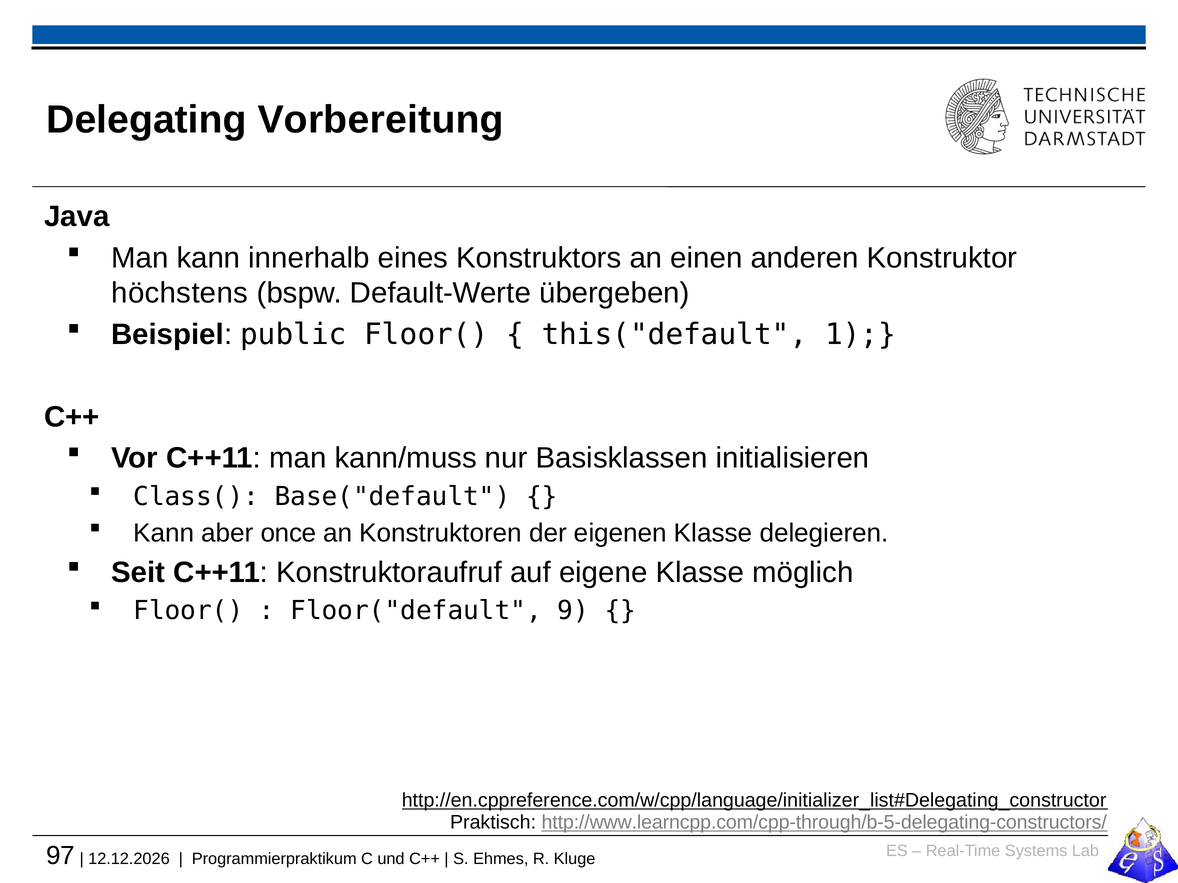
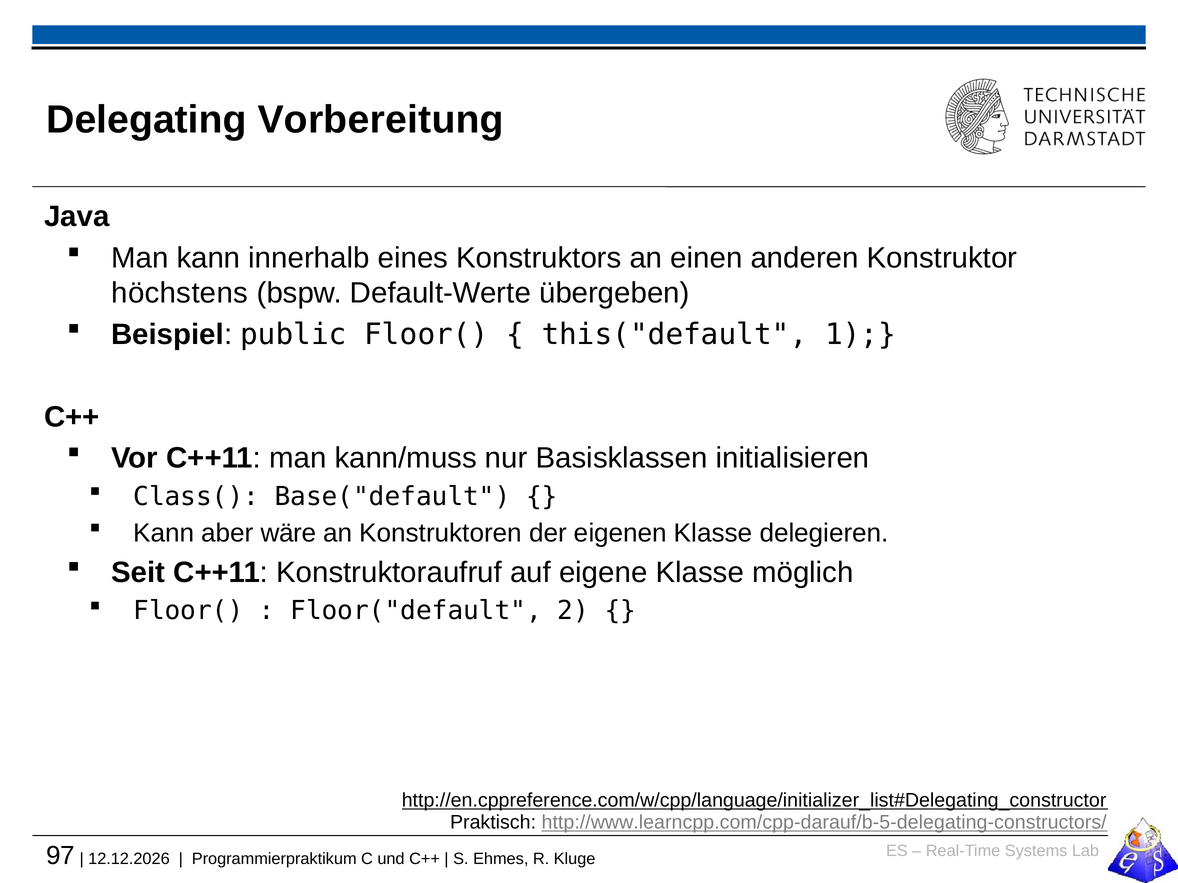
once: once -> wäre
9: 9 -> 2
http://www.learncpp.com/cpp-through/b-5-delegating-constructors/: http://www.learncpp.com/cpp-through/b-5-delegating-constructors/ -> http://www.learncpp.com/cpp-darauf/b-5-delegating-constructors/
